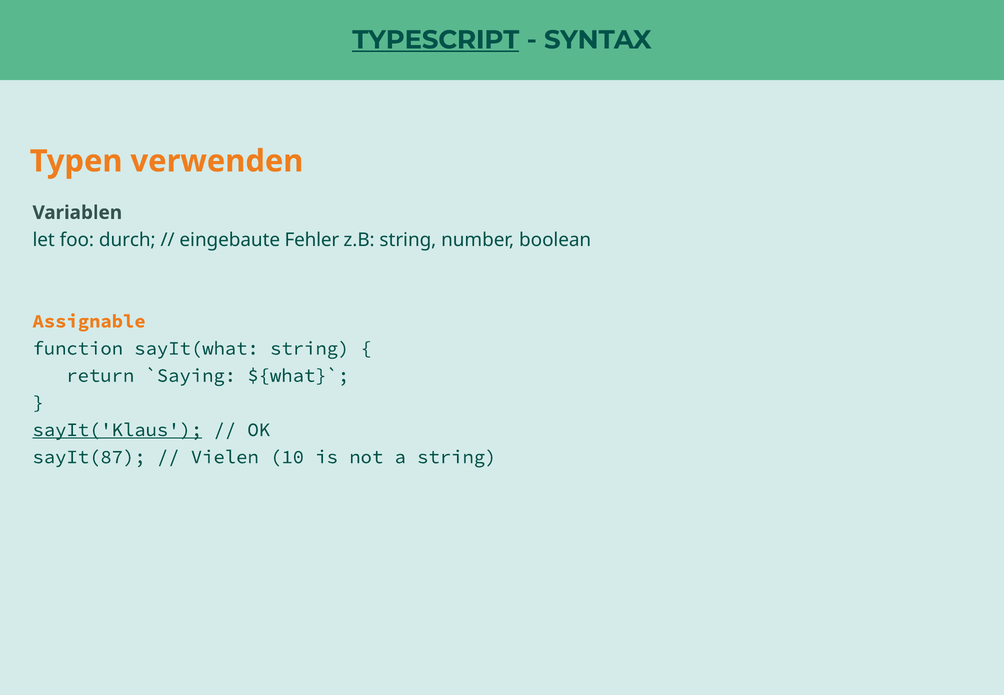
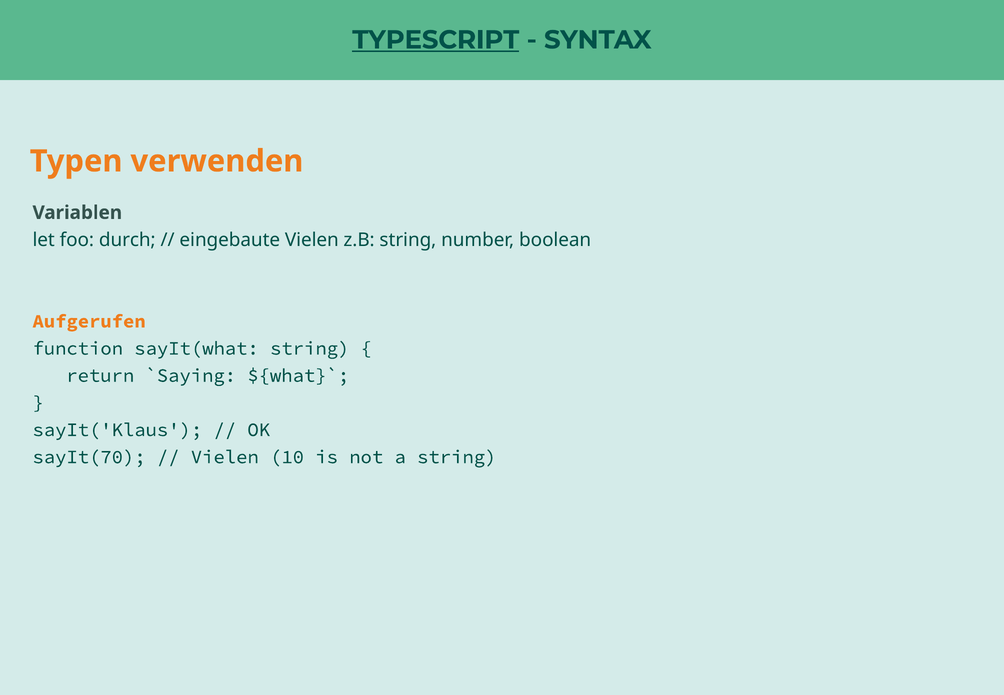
eingebaute Fehler: Fehler -> Vielen
Assignable: Assignable -> Aufgerufen
sayIt('Klaus underline: present -> none
sayIt(87: sayIt(87 -> sayIt(70
